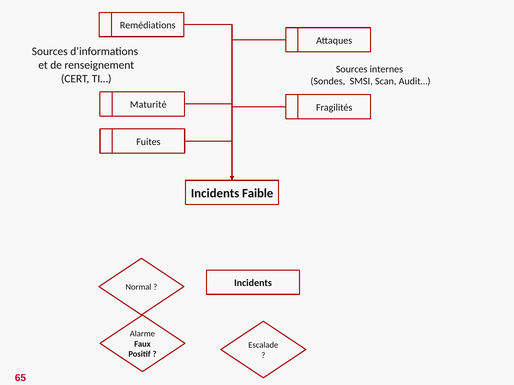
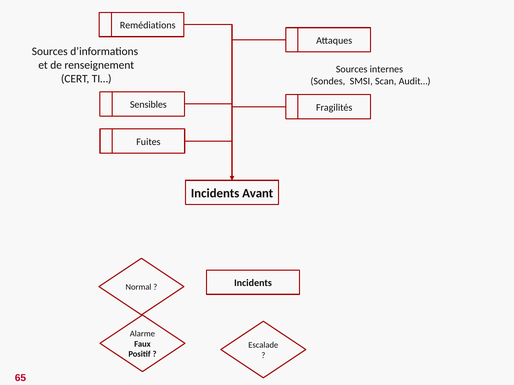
Maturité: Maturité -> Sensibles
Faible: Faible -> Avant
